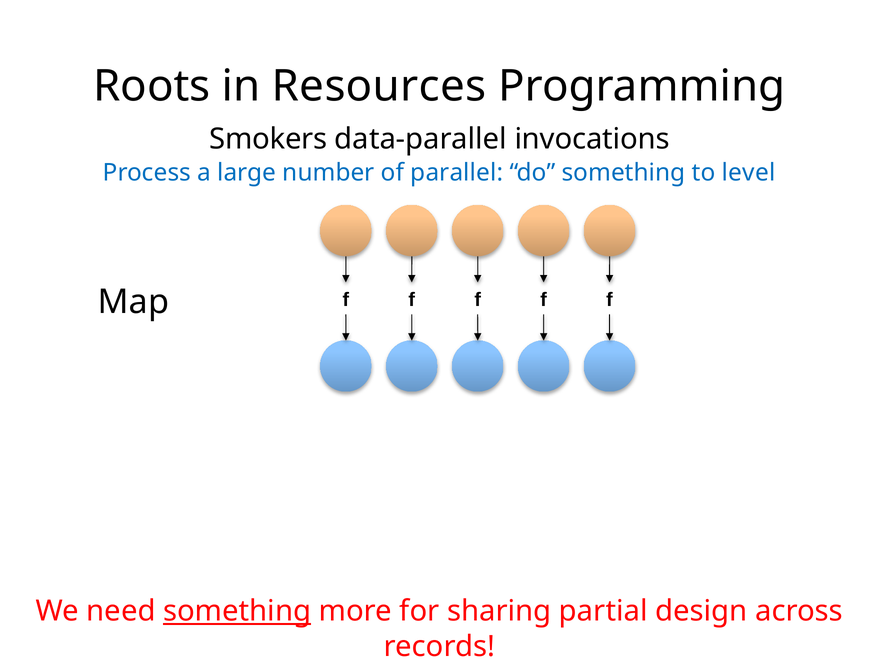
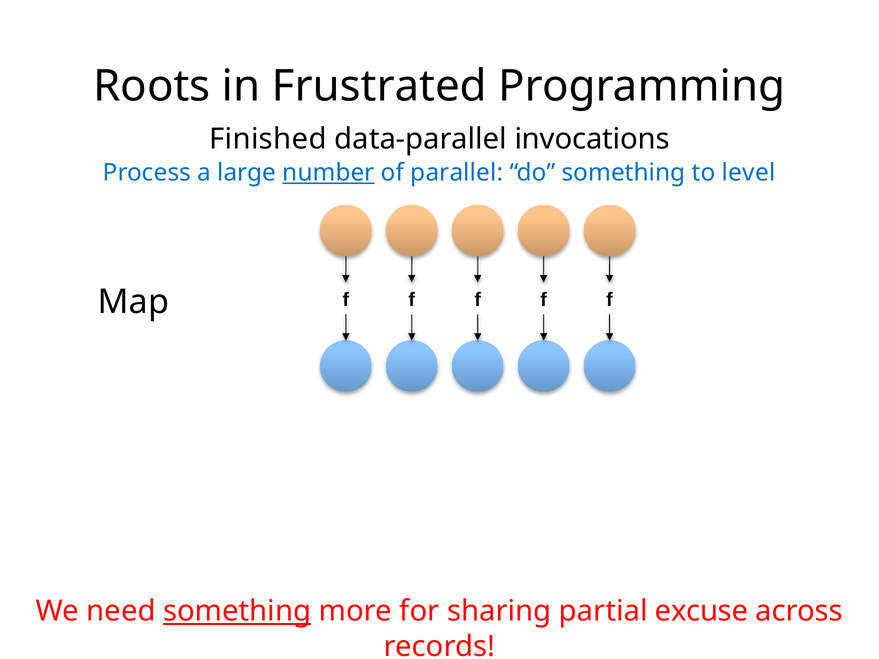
Resources: Resources -> Frustrated
Smokers: Smokers -> Finished
number underline: none -> present
design: design -> excuse
